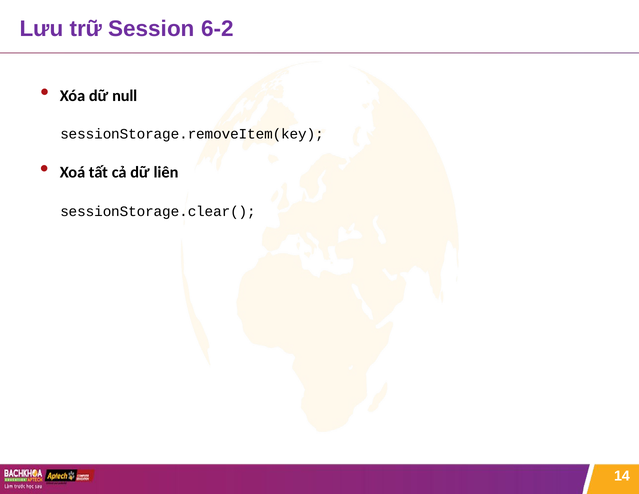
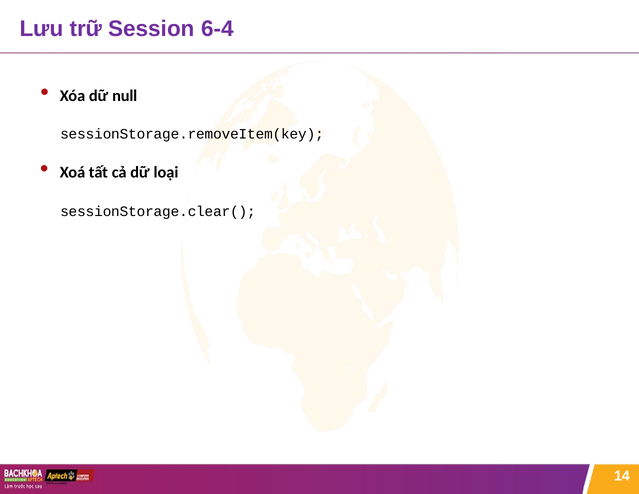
6-2: 6-2 -> 6-4
liên: liên -> loại
